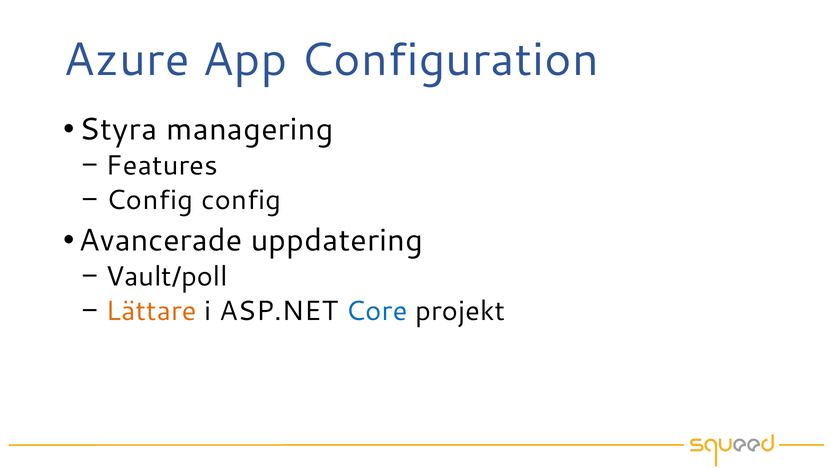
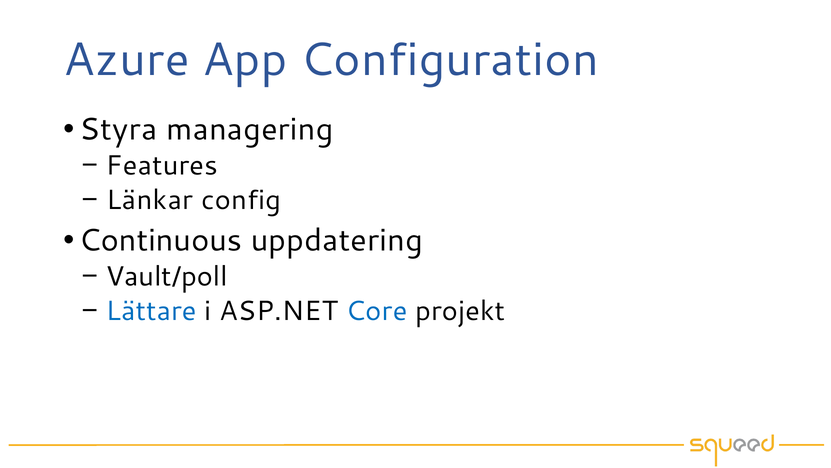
Config at (150, 200): Config -> Länkar
Avancerade: Avancerade -> Continuous
Lättare colour: orange -> blue
